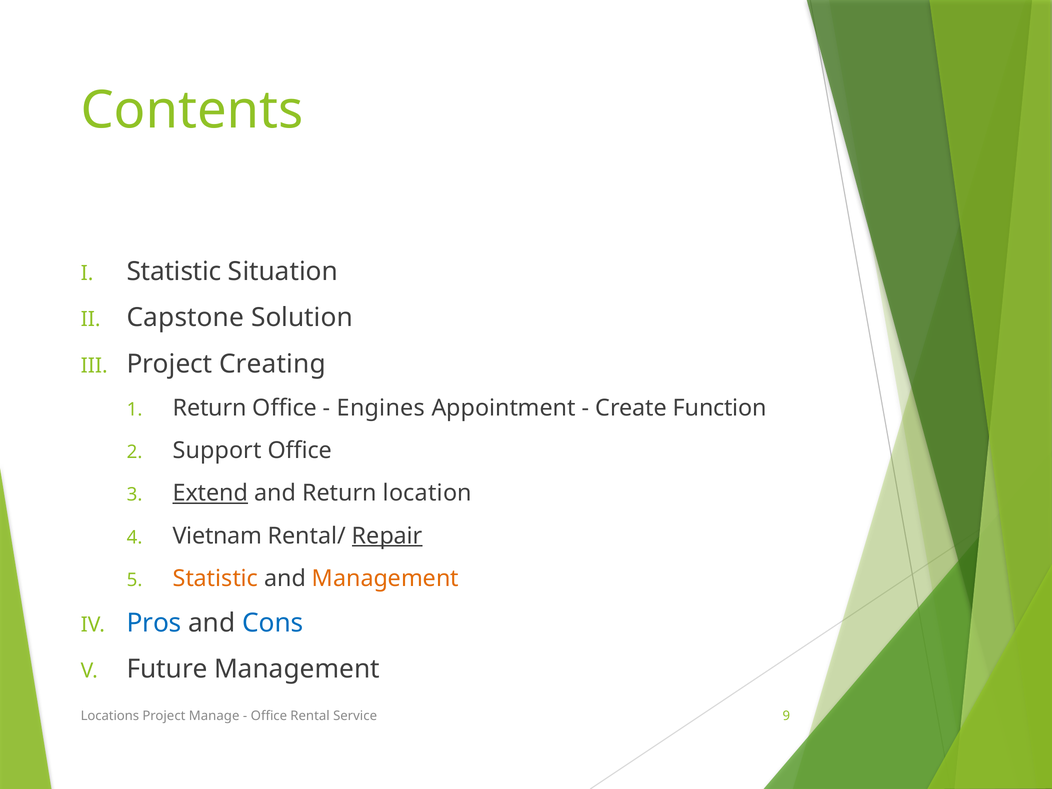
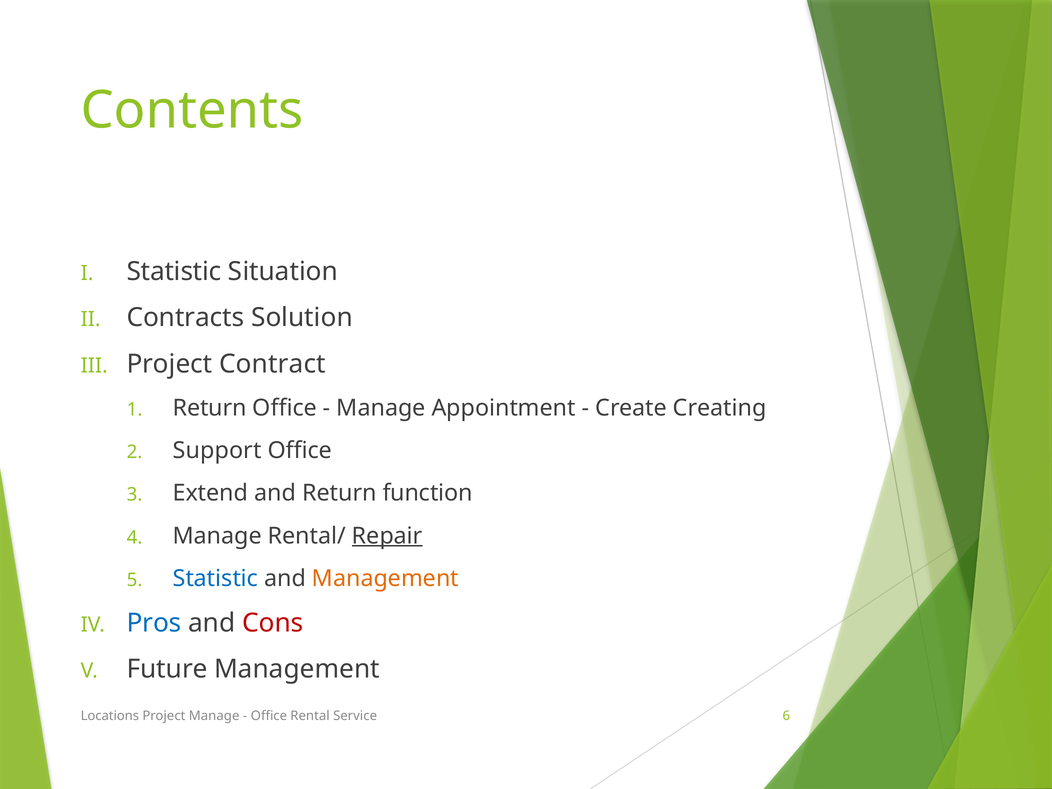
Capstone: Capstone -> Contracts
Creating: Creating -> Contract
Engines at (381, 408): Engines -> Manage
Function: Function -> Creating
Extend underline: present -> none
location: location -> function
Vietnam at (217, 536): Vietnam -> Manage
Statistic at (215, 578) colour: orange -> blue
Cons colour: blue -> red
9: 9 -> 6
